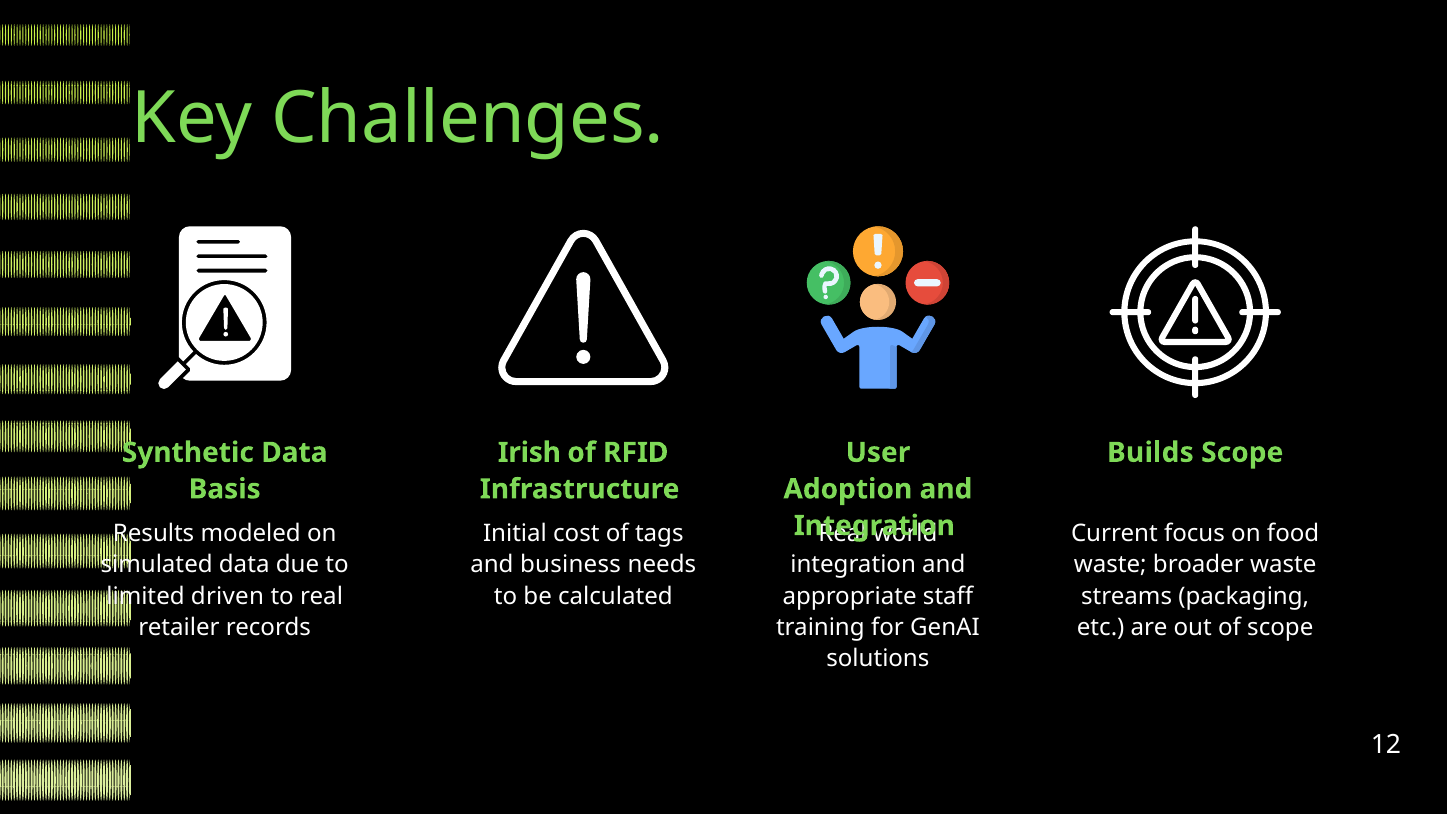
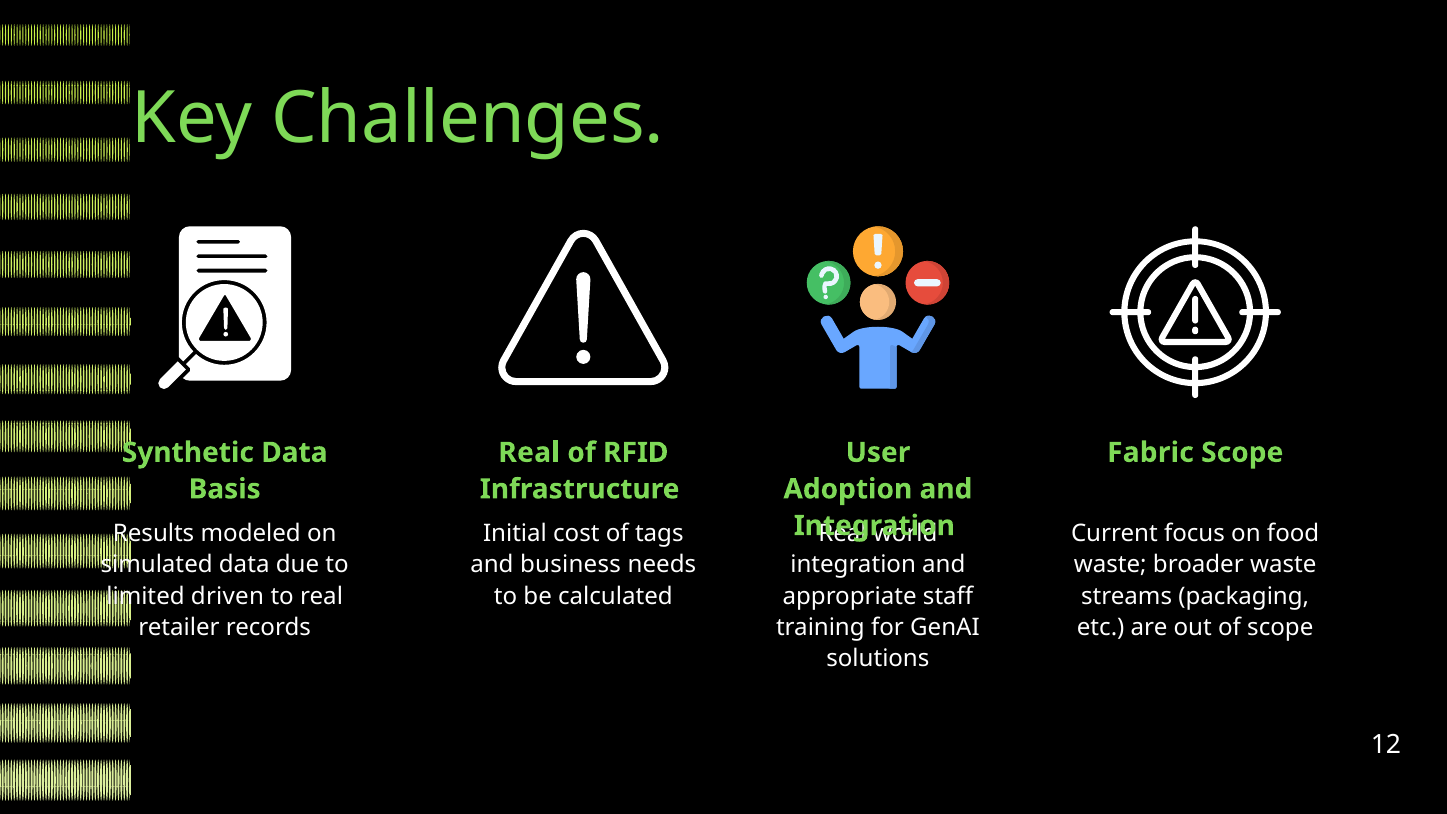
Irish at (529, 453): Irish -> Real
Builds: Builds -> Fabric
